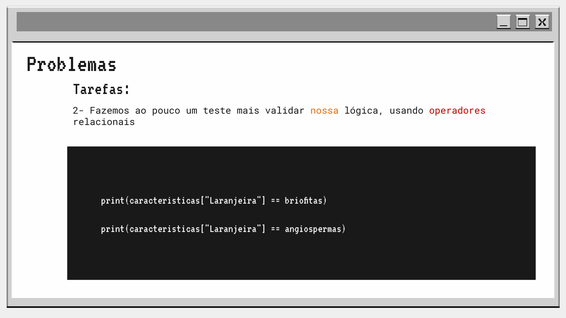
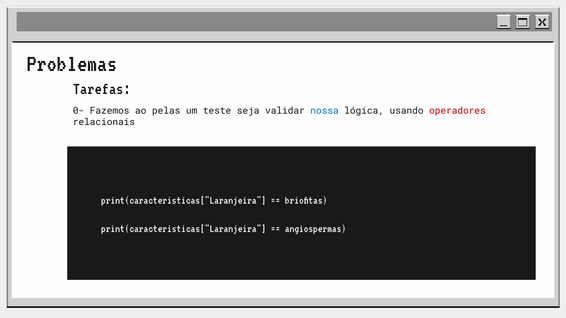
2-: 2- -> 0-
pouco: pouco -> pelas
mais: mais -> seja
nossa colour: orange -> blue
